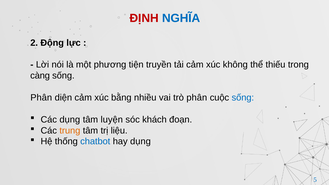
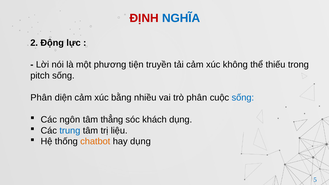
càng: càng -> pitch
Các dụng: dụng -> ngôn
luyện: luyện -> thẳng
khách đoạn: đoạn -> dụng
trung colour: orange -> blue
chatbot colour: blue -> orange
